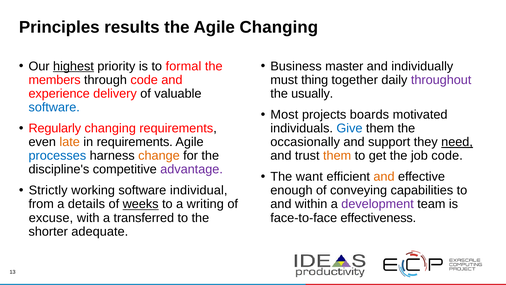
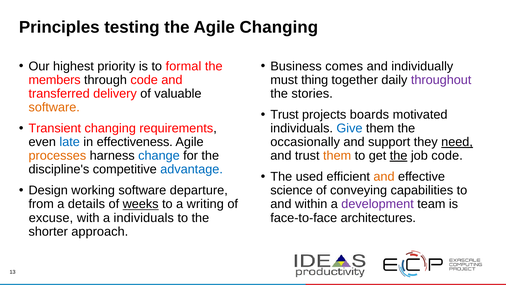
results: results -> testing
highest underline: present -> none
master: master -> comes
experience: experience -> transferred
usually: usually -> stories
software at (54, 107) colour: blue -> orange
Most at (284, 115): Most -> Trust
Regularly: Regularly -> Transient
late colour: orange -> blue
in requirements: requirements -> effectiveness
processes colour: blue -> orange
change colour: orange -> blue
the at (399, 156) underline: none -> present
advantage colour: purple -> blue
want: want -> used
Strictly: Strictly -> Design
individual: individual -> departure
enough: enough -> science
a transferred: transferred -> individuals
effectiveness: effectiveness -> architectures
adequate: adequate -> approach
